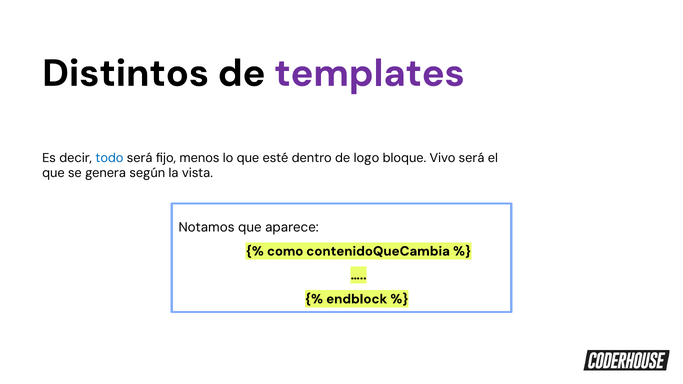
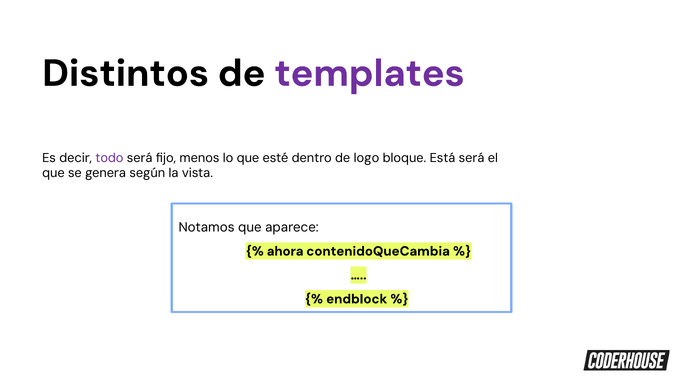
todo colour: blue -> purple
Vivo: Vivo -> Está
como: como -> ahora
